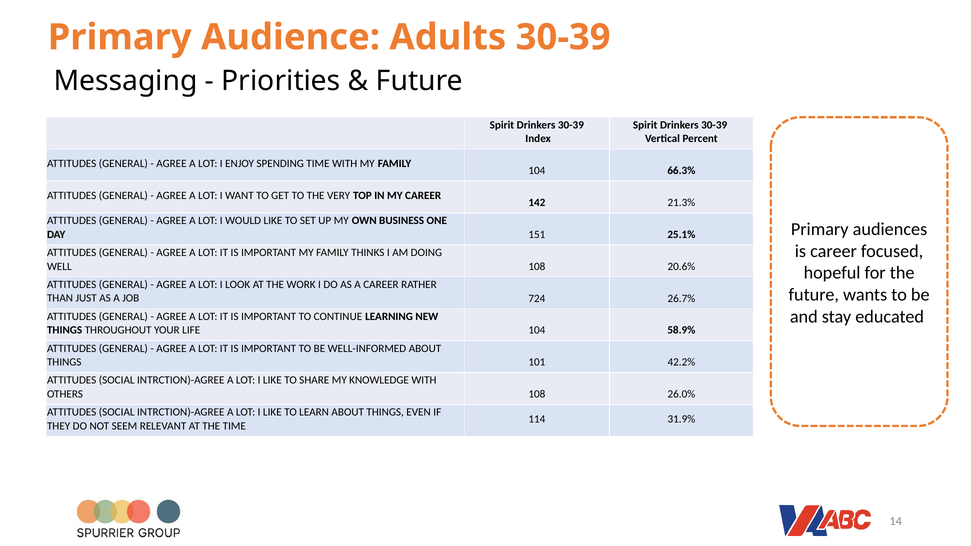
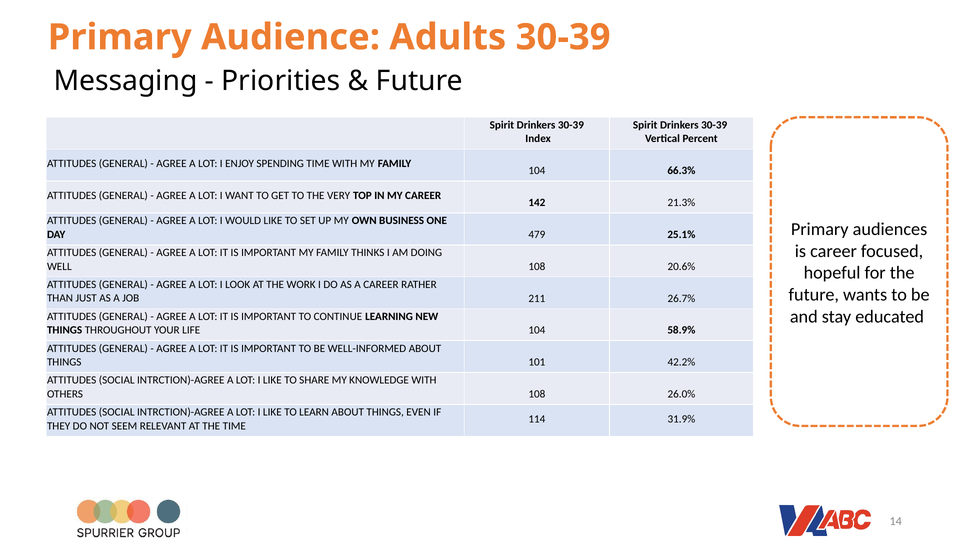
151: 151 -> 479
724: 724 -> 211
